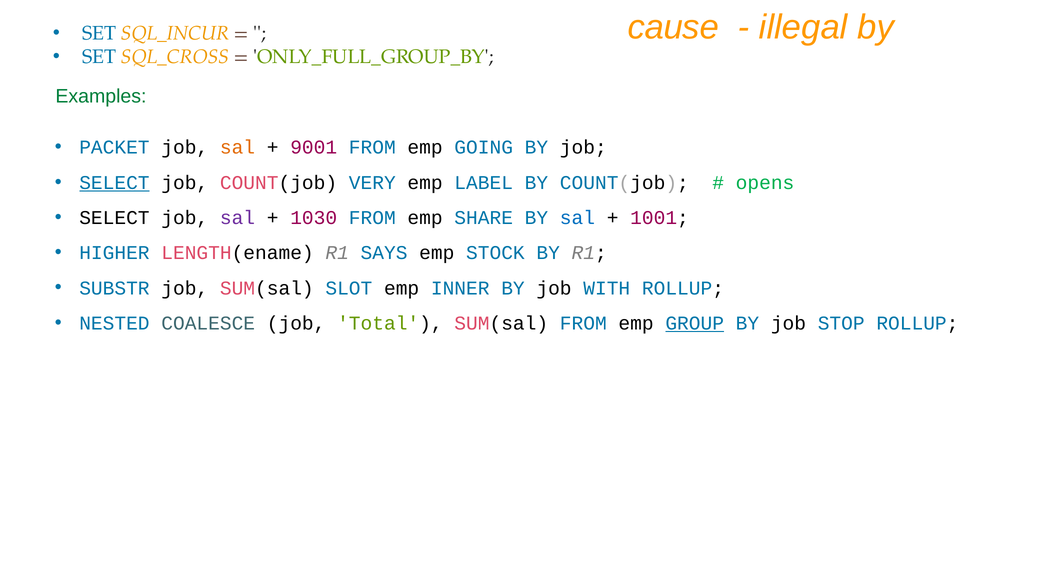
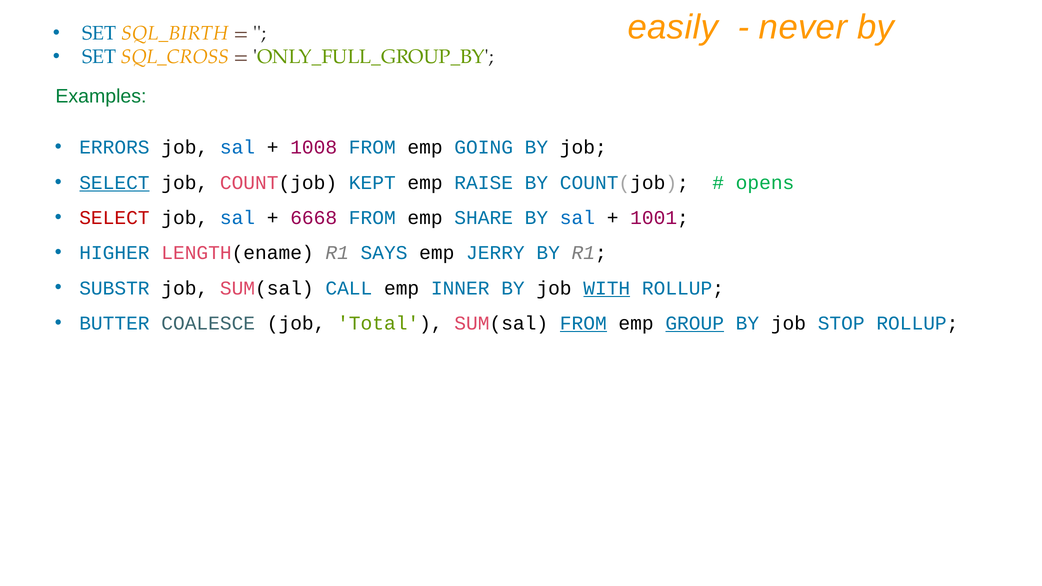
cause: cause -> easily
illegal: illegal -> never
SQL_INCUR: SQL_INCUR -> SQL_BIRTH
PACKET: PACKET -> ERRORS
sal at (238, 147) colour: orange -> blue
9001: 9001 -> 1008
VERY: VERY -> KEPT
LABEL: LABEL -> RAISE
SELECT at (114, 218) colour: black -> red
sal at (238, 218) colour: purple -> blue
1030: 1030 -> 6668
STOCK: STOCK -> JERRY
SLOT: SLOT -> CALL
WITH underline: none -> present
NESTED: NESTED -> BUTTER
FROM at (583, 323) underline: none -> present
